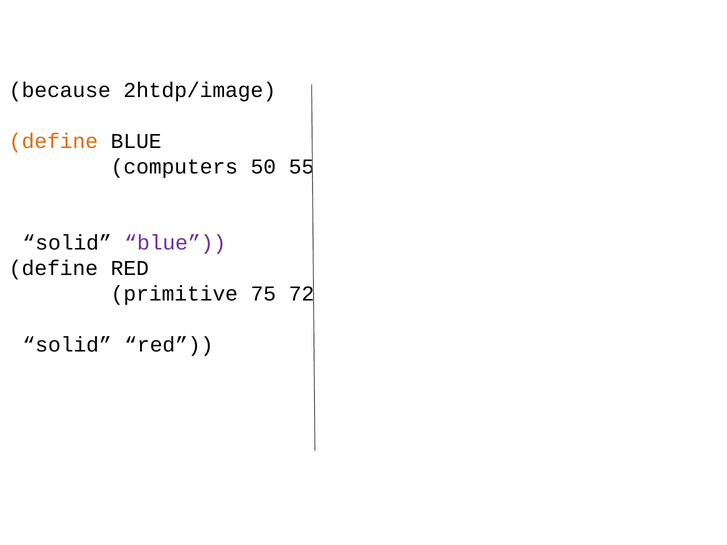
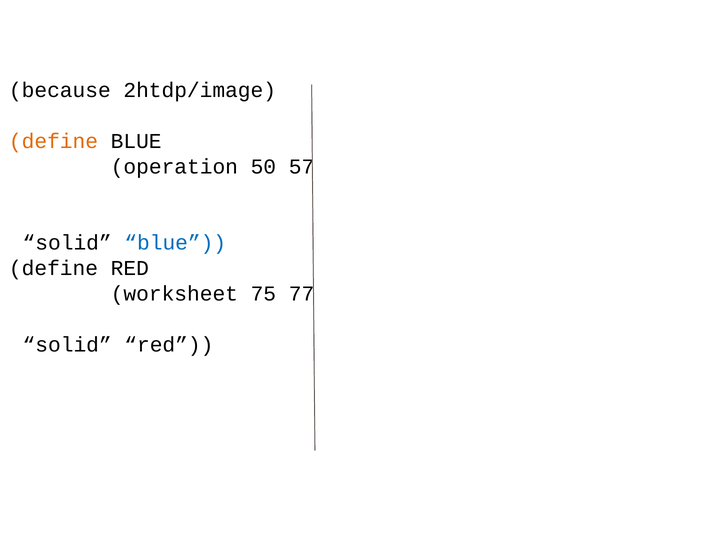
computers: computers -> operation
55: 55 -> 57
blue at (175, 243) colour: purple -> blue
primitive: primitive -> worksheet
72: 72 -> 77
